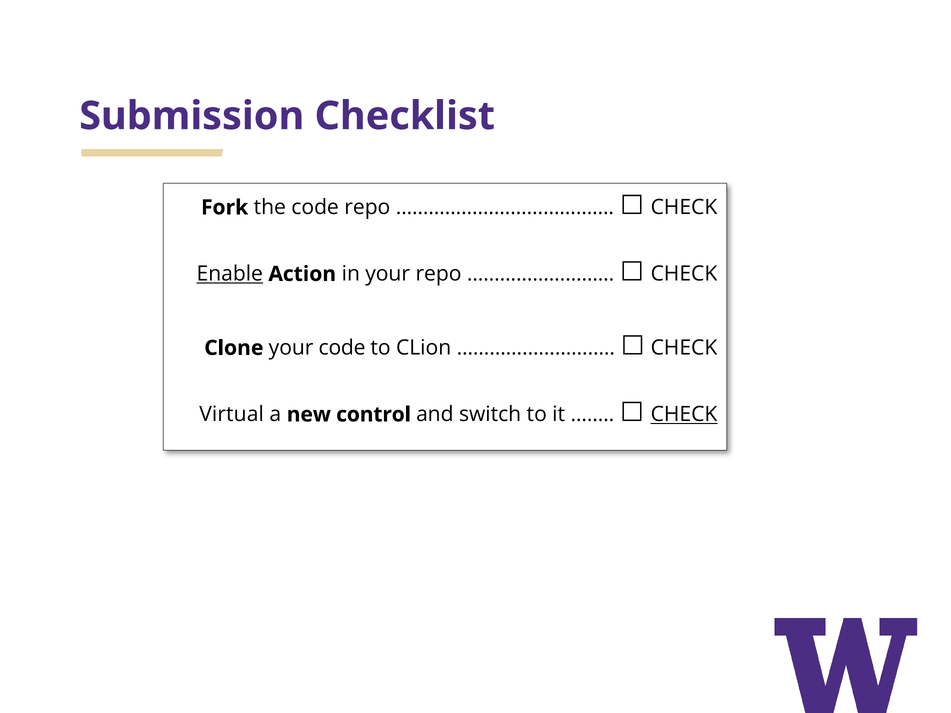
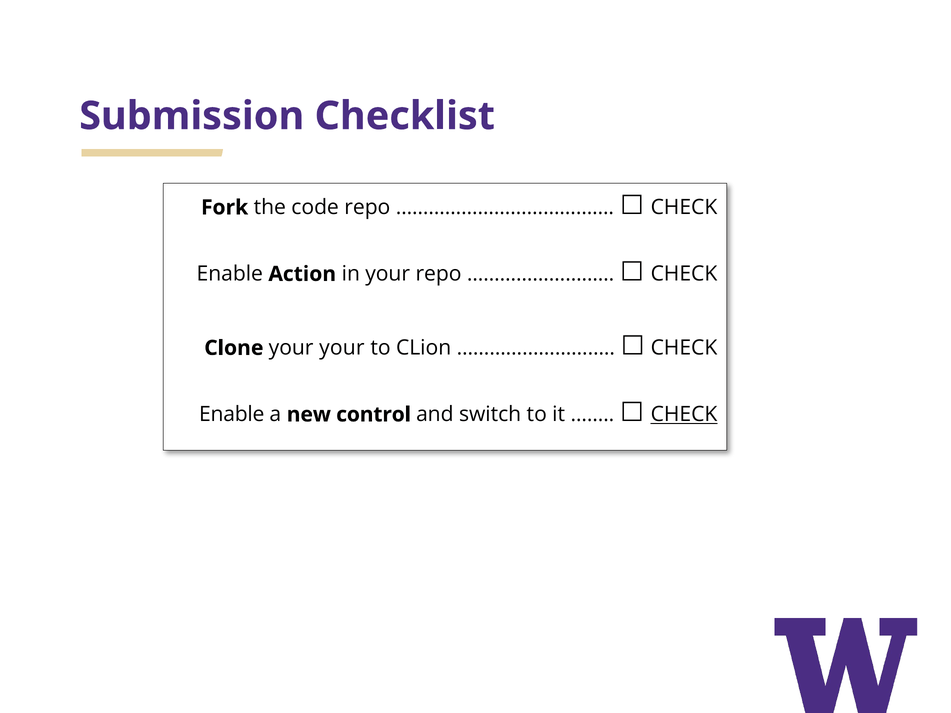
Enable at (230, 274) underline: present -> none
your code: code -> your
Virtual at (232, 415): Virtual -> Enable
